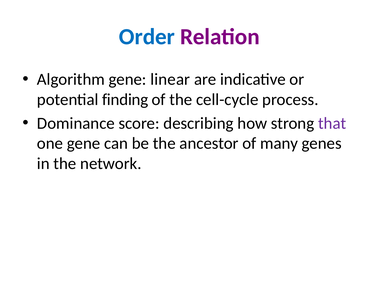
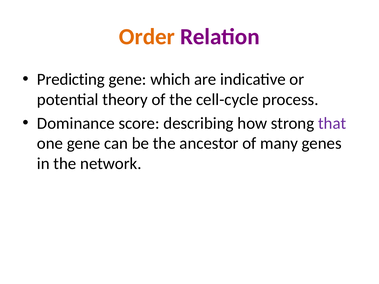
Order colour: blue -> orange
Algorithm: Algorithm -> Predicting
linear: linear -> which
finding: finding -> theory
